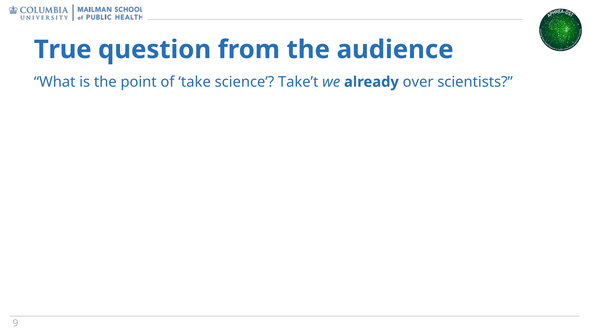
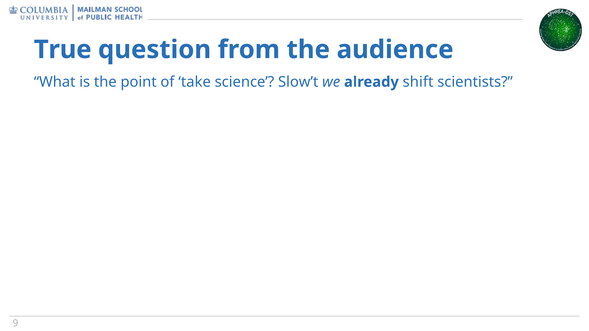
Take’t: Take’t -> Slow’t
over: over -> shift
